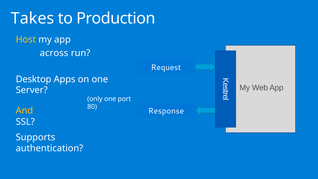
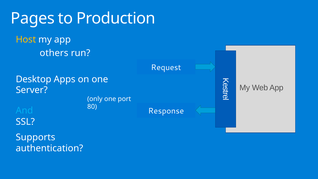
Takes: Takes -> Pages
across: across -> others
And colour: yellow -> light blue
